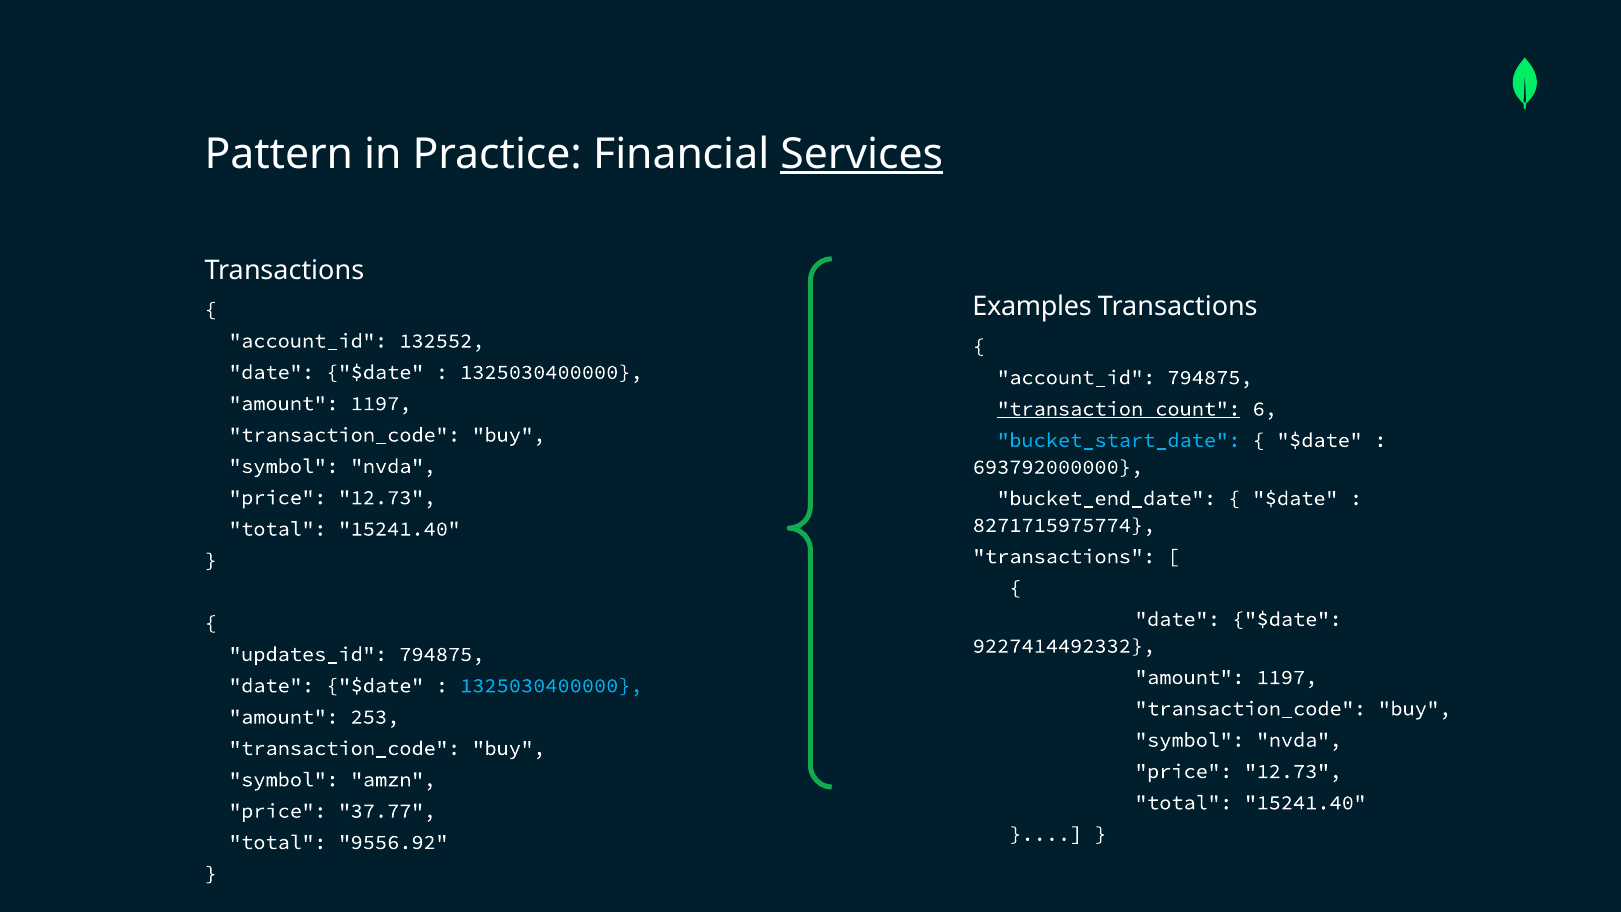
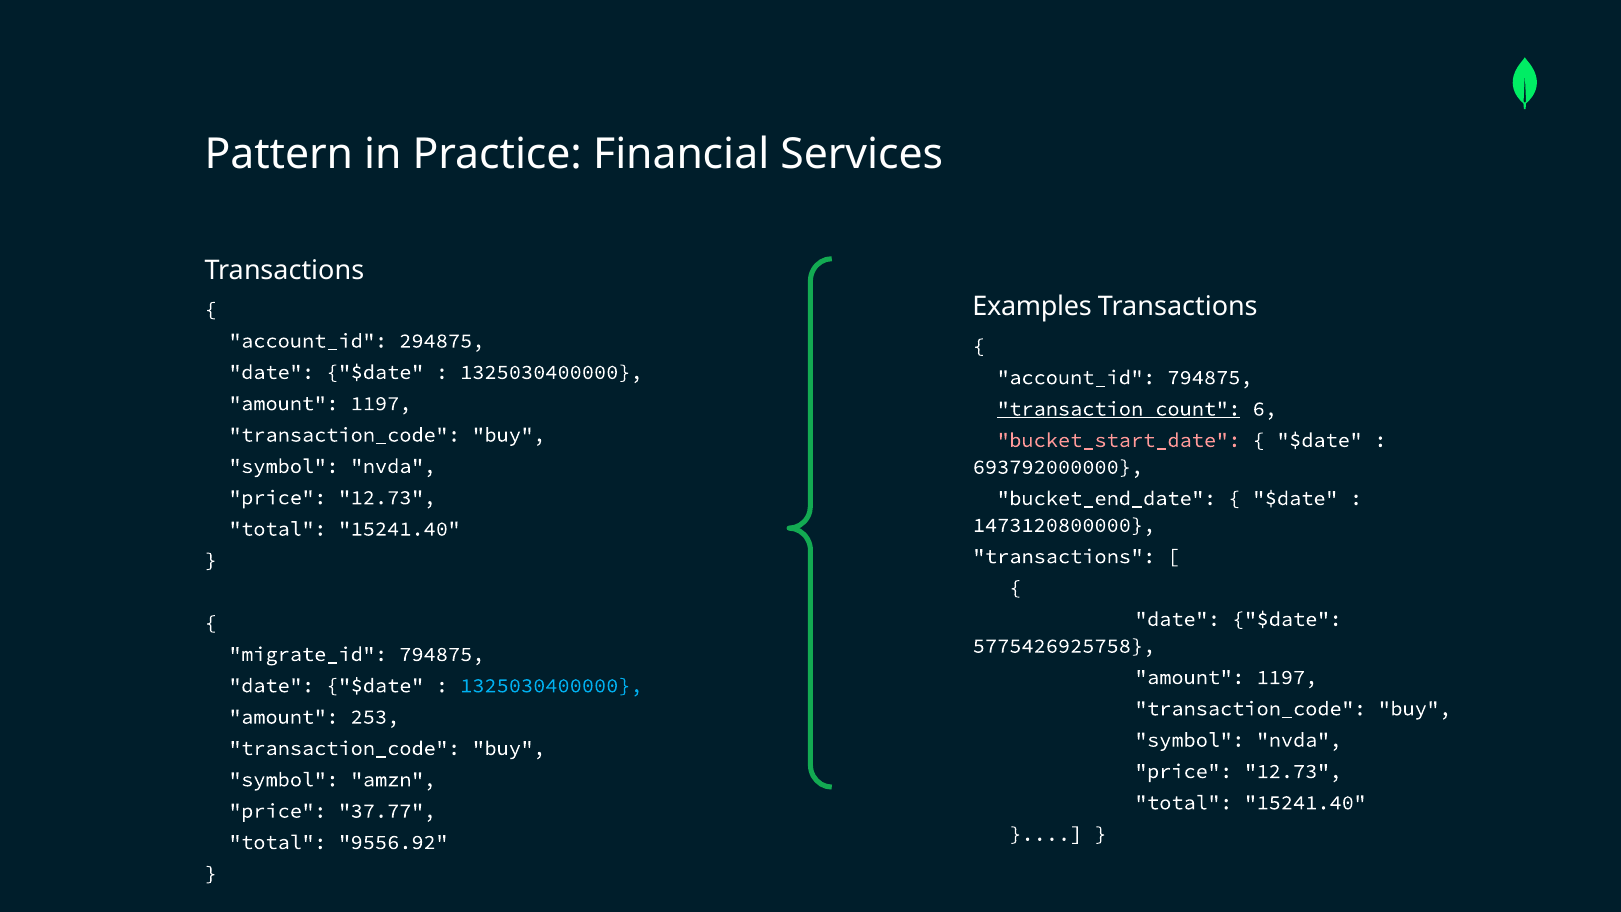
Services underline: present -> none
132552: 132552 -> 294875
bucket_start_date colour: light blue -> pink
8271715975774: 8271715975774 -> 1473120800000
9227414492332: 9227414492332 -> 5775426925758
updates_id: updates_id -> migrate_id
